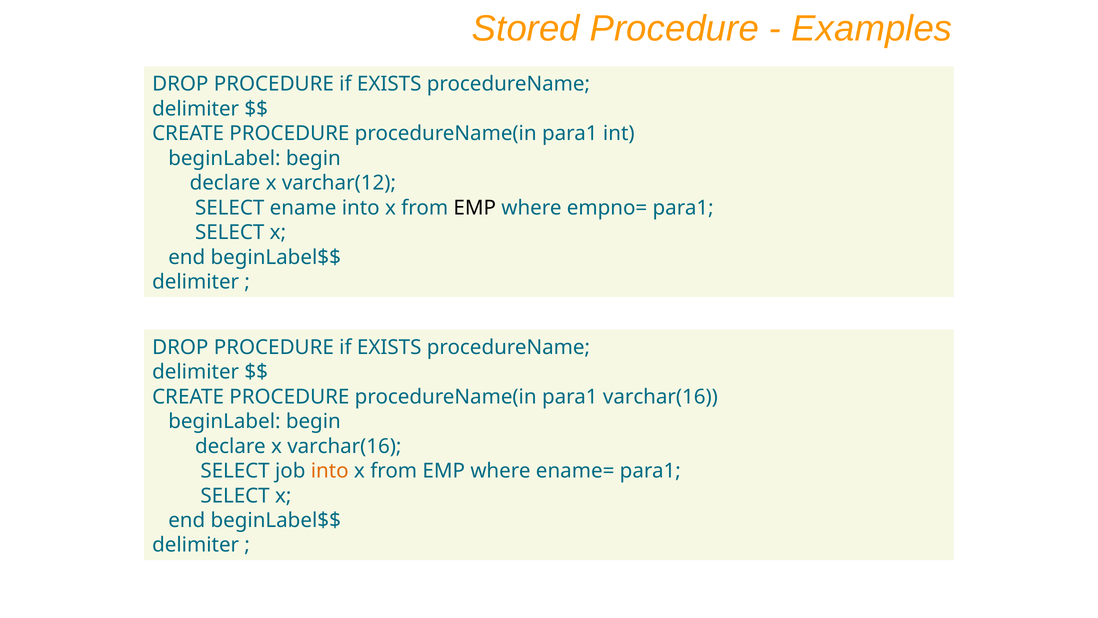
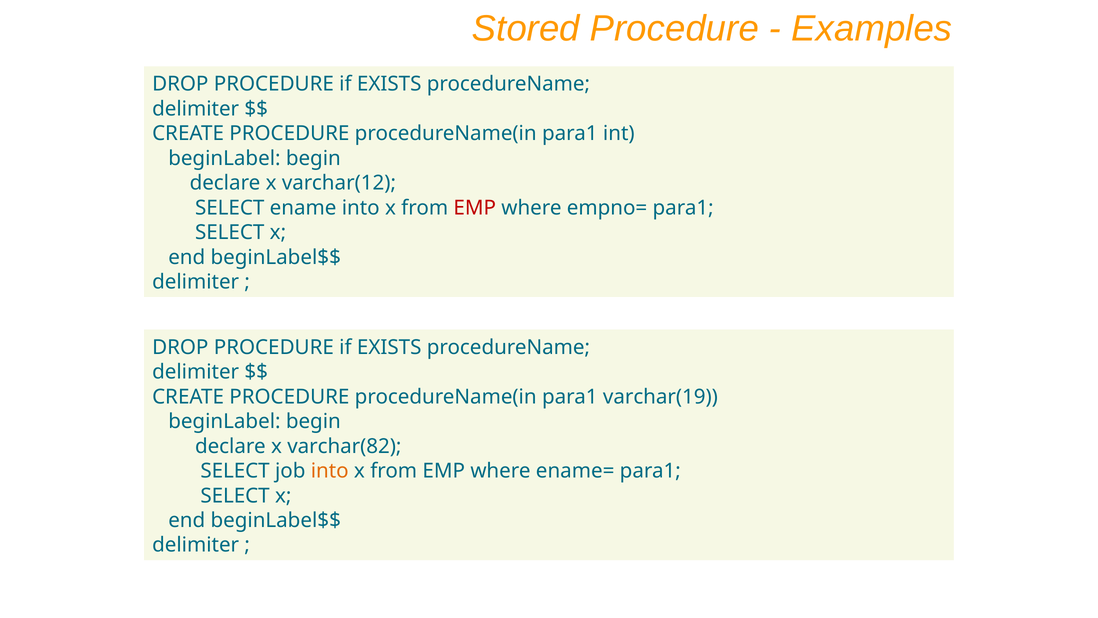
EMP at (475, 208) colour: black -> red
para1 varchar(16: varchar(16 -> varchar(19
x varchar(16: varchar(16 -> varchar(82
